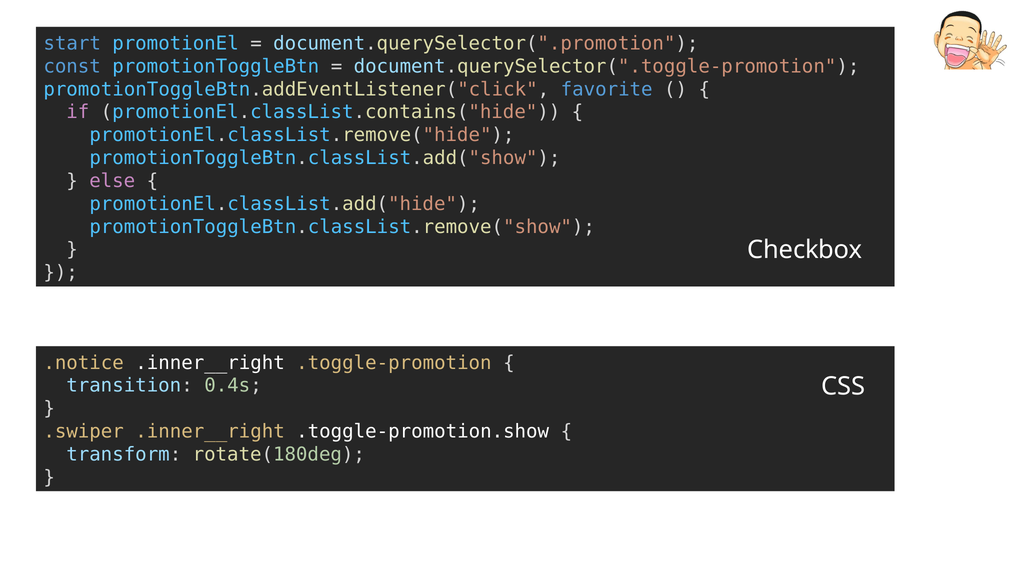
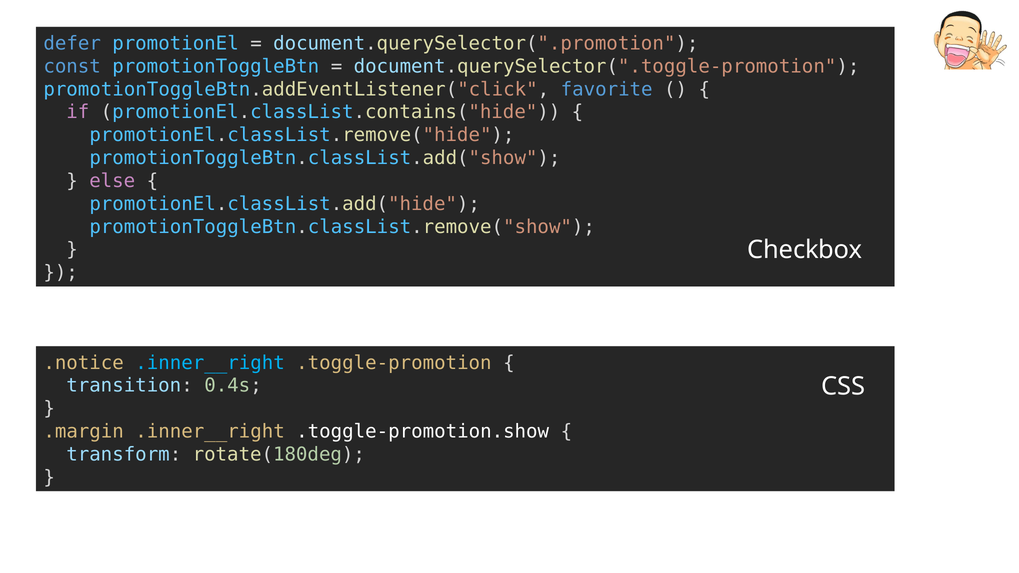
start: start -> defer
.inner__right at (210, 363) colour: white -> light blue
.swiper: .swiper -> .margin
